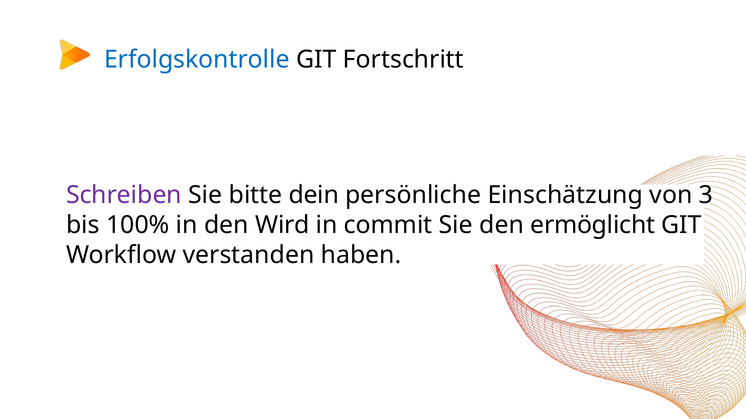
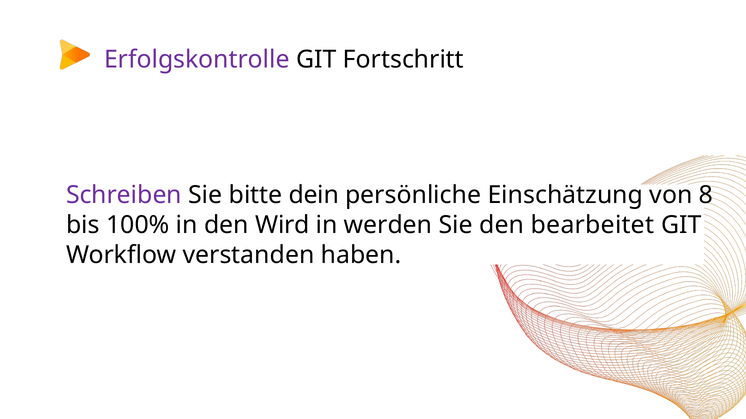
Erfolgskontrolle colour: blue -> purple
3: 3 -> 8
commit: commit -> werden
ermöglicht: ermöglicht -> bearbeitet
